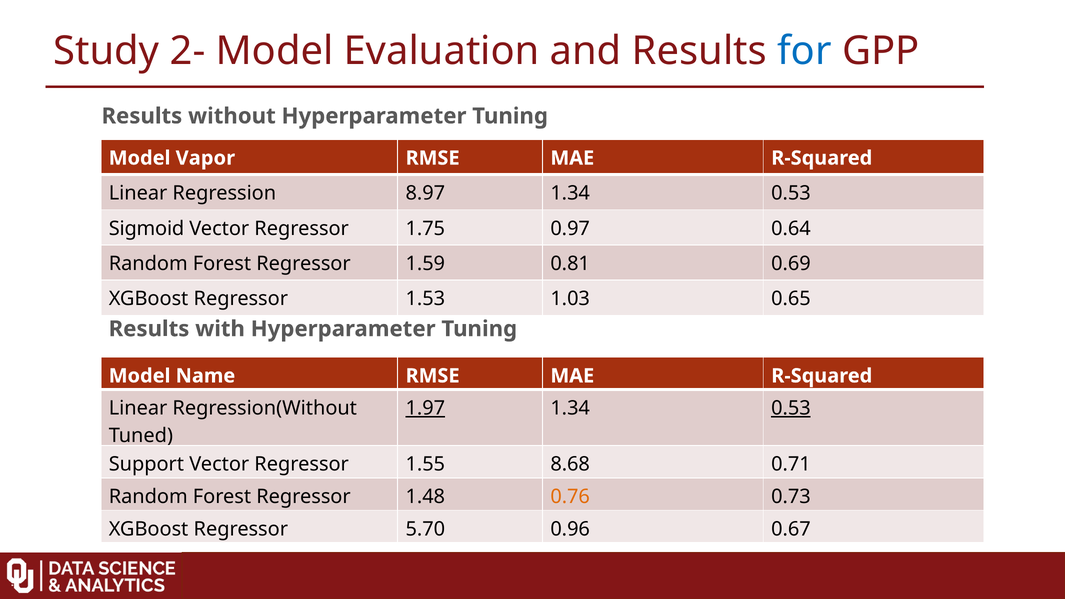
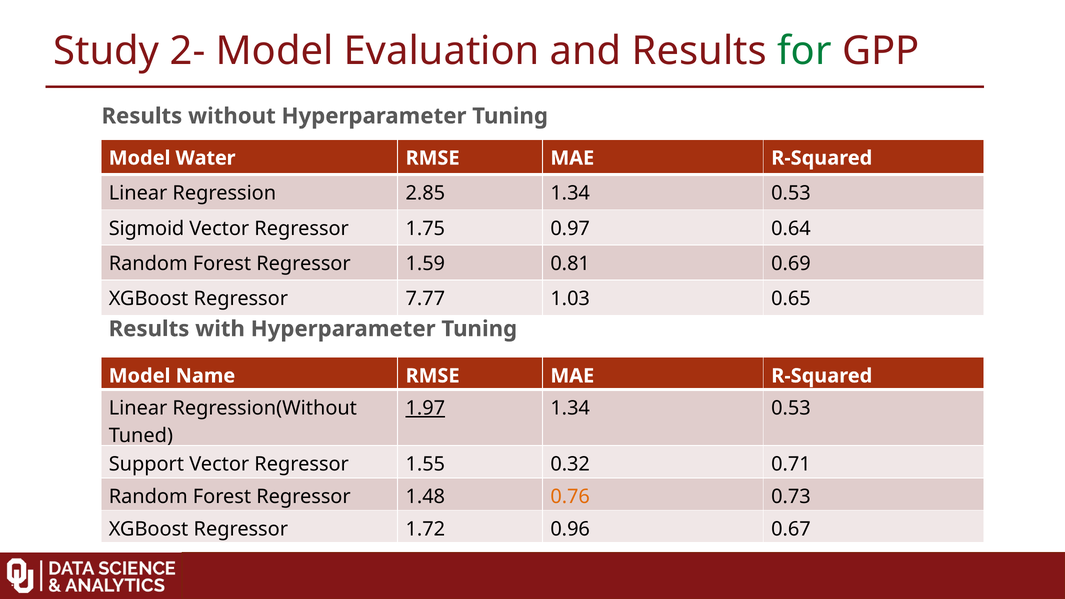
for colour: blue -> green
Vapor: Vapor -> Water
8.97: 8.97 -> 2.85
1.53: 1.53 -> 7.77
0.53 at (791, 408) underline: present -> none
8.68: 8.68 -> 0.32
5.70: 5.70 -> 1.72
